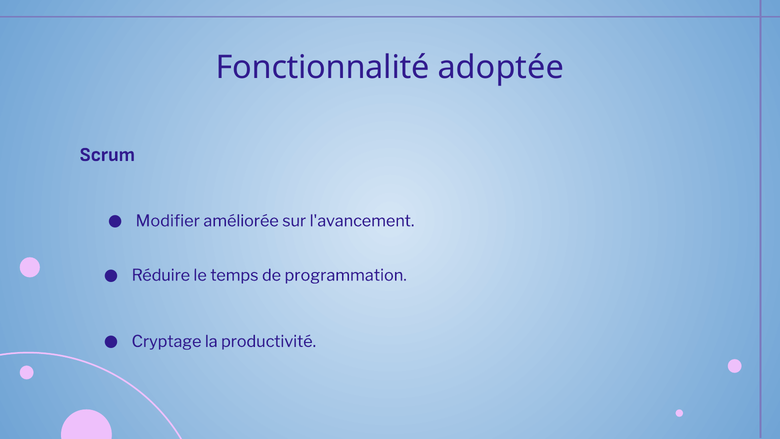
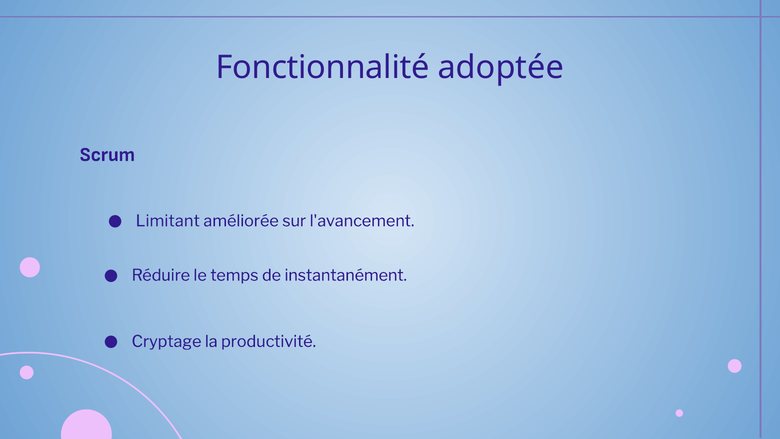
Modifier: Modifier -> Limitant
programmation: programmation -> instantanément
